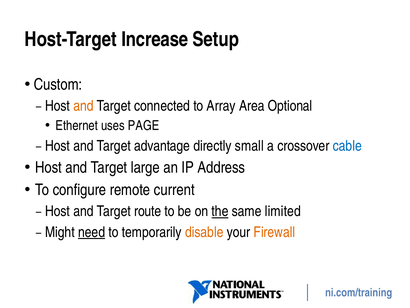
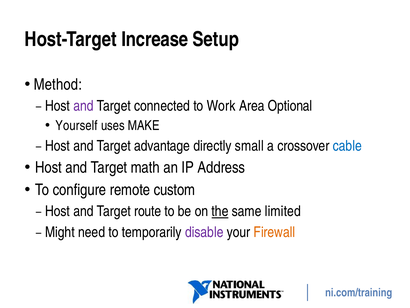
Custom: Custom -> Method
and at (83, 106) colour: orange -> purple
Array: Array -> Work
Ethernet: Ethernet -> Yourself
PAGE: PAGE -> MAKE
large: large -> math
current: current -> custom
need underline: present -> none
disable colour: orange -> purple
